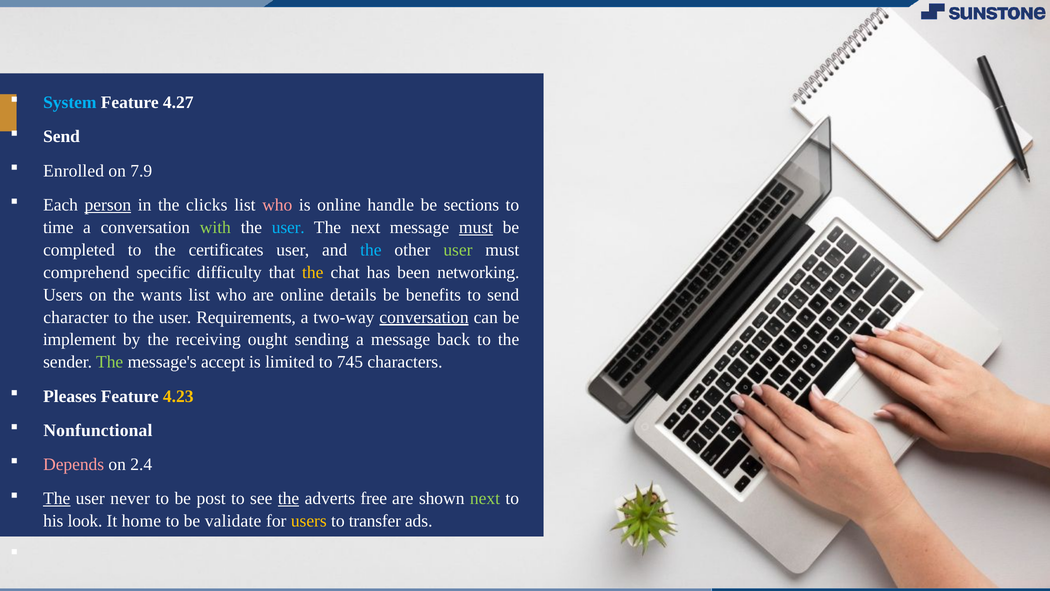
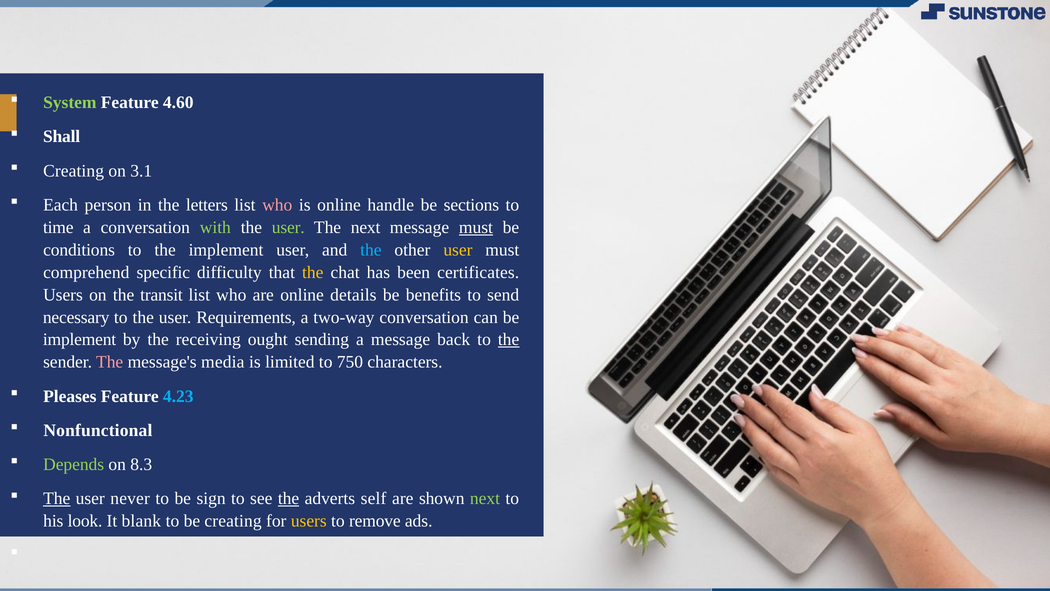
System colour: light blue -> light green
4.27: 4.27 -> 4.60
Send at (62, 137): Send -> Shall
Enrolled at (74, 171): Enrolled -> Creating
7.9: 7.9 -> 3.1
person underline: present -> none
clicks: clicks -> letters
user at (288, 227) colour: light blue -> light green
completed: completed -> conditions
the certificates: certificates -> implement
user at (458, 250) colour: light green -> yellow
networking: networking -> certificates
wants: wants -> transit
character: character -> necessary
conversation at (424, 317) underline: present -> none
the at (509, 339) underline: none -> present
The at (110, 362) colour: light green -> pink
accept: accept -> media
745: 745 -> 750
4.23 colour: yellow -> light blue
Depends colour: pink -> light green
2.4: 2.4 -> 8.3
post: post -> sign
free: free -> self
home: home -> blank
be validate: validate -> creating
transfer: transfer -> remove
